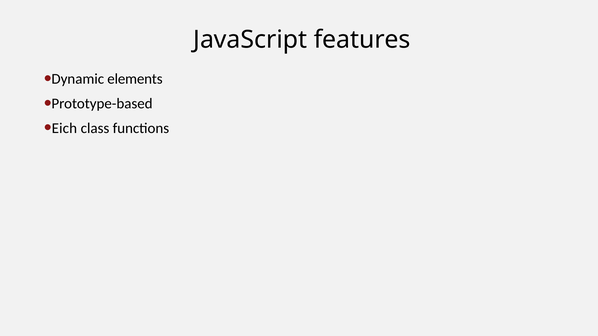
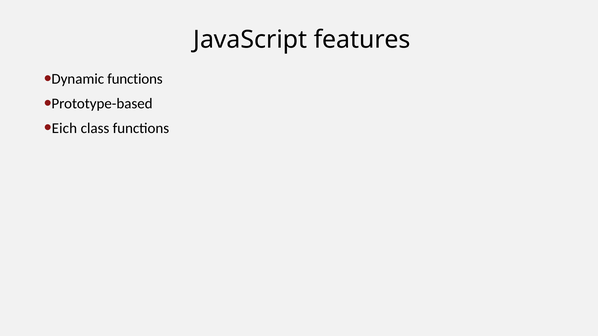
Dynamic elements: elements -> functions
